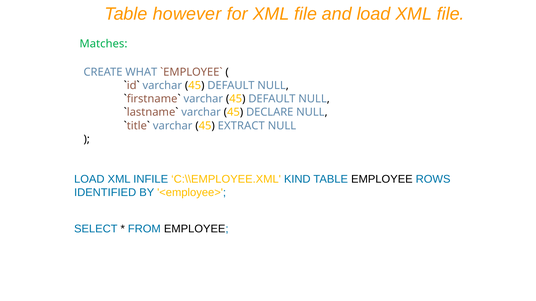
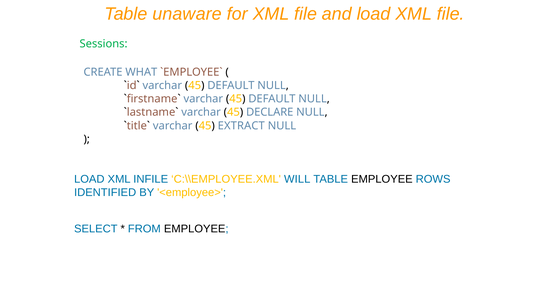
however: however -> unaware
Matches: Matches -> Sessions
KIND: KIND -> WILL
